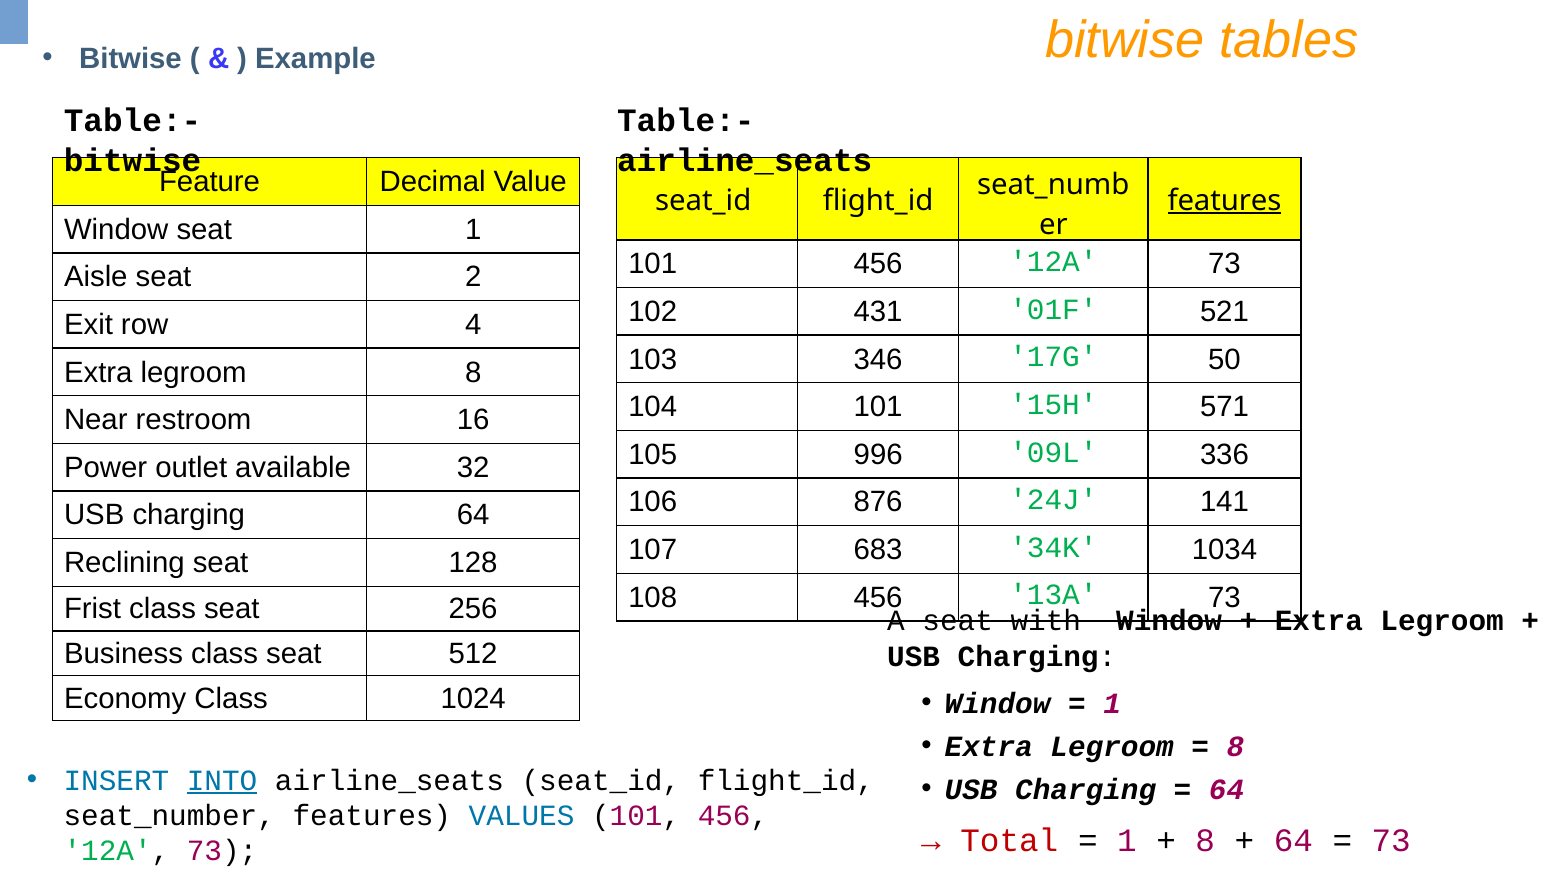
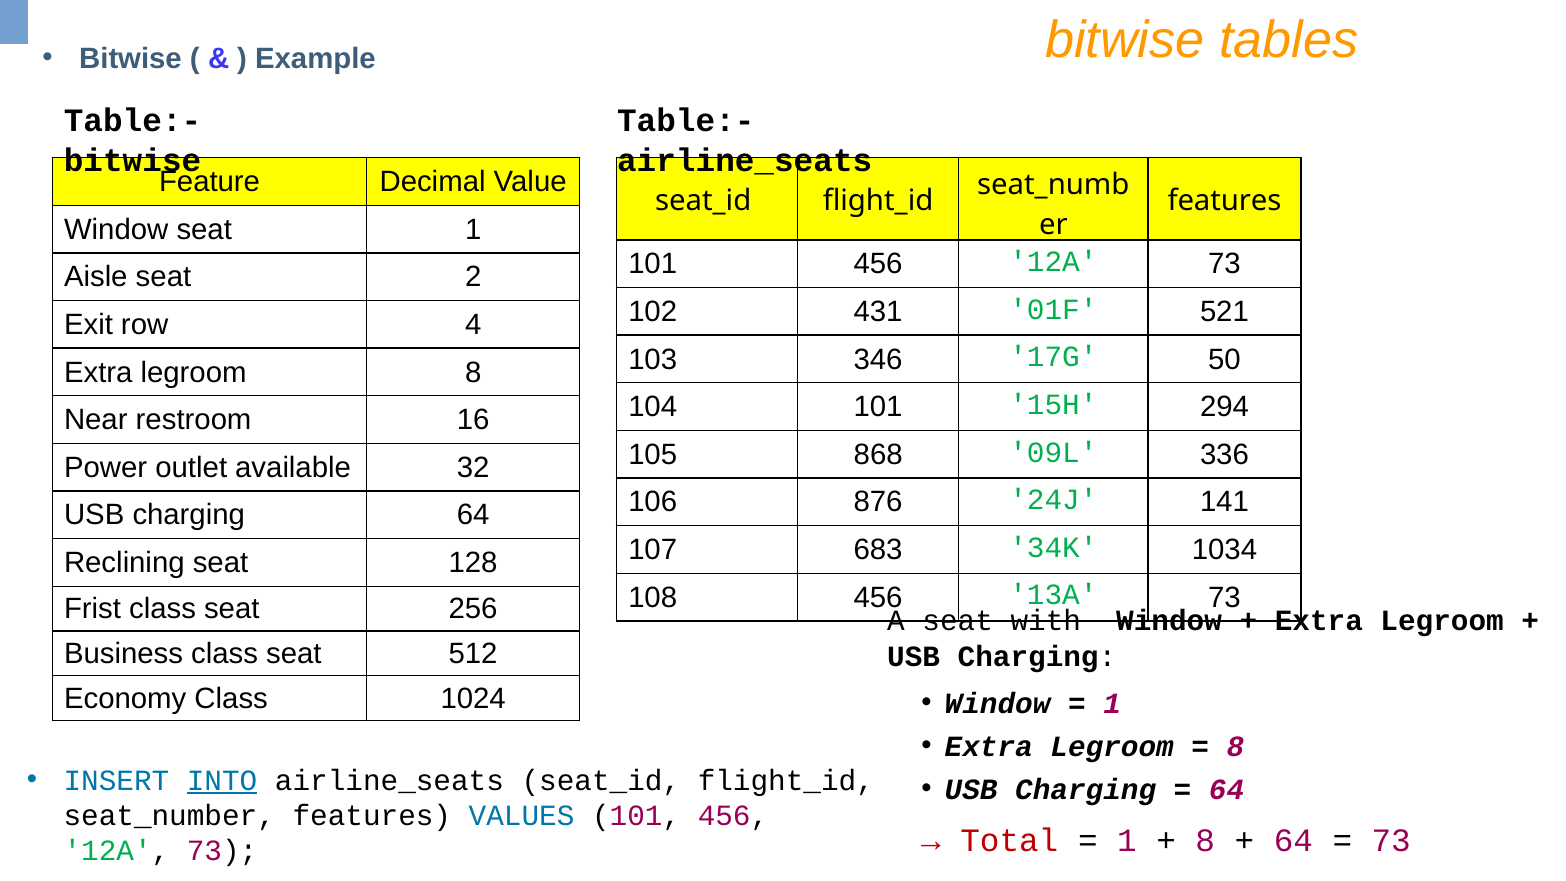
features at (1224, 200) underline: present -> none
571: 571 -> 294
996: 996 -> 868
